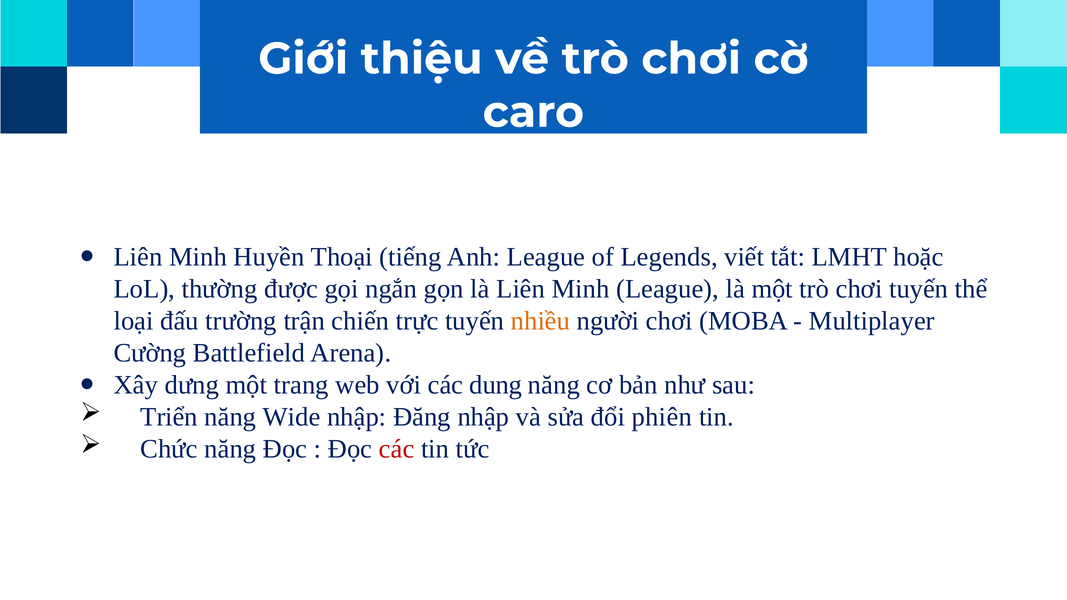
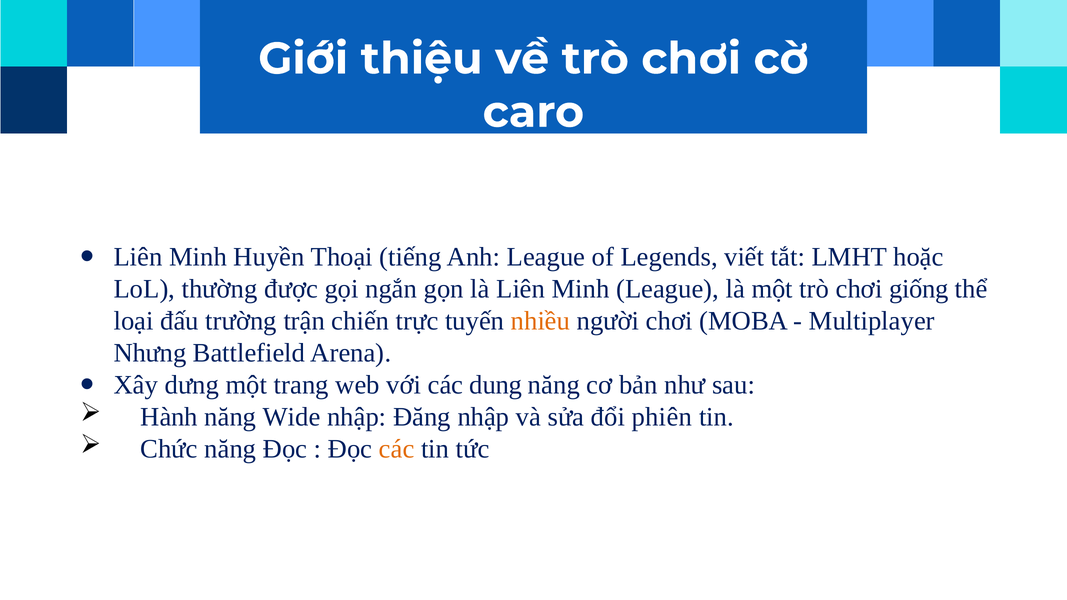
chơi tuyến: tuyến -> giống
Cường: Cường -> Nhưng
Triển: Triển -> Hành
các at (397, 449) colour: red -> orange
